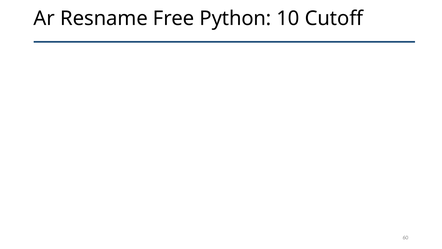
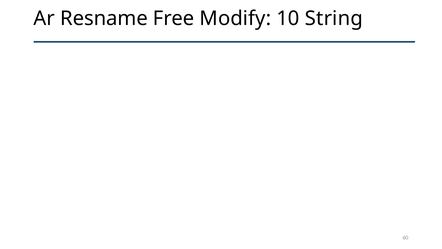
Python: Python -> Modify
Cutoff: Cutoff -> String
